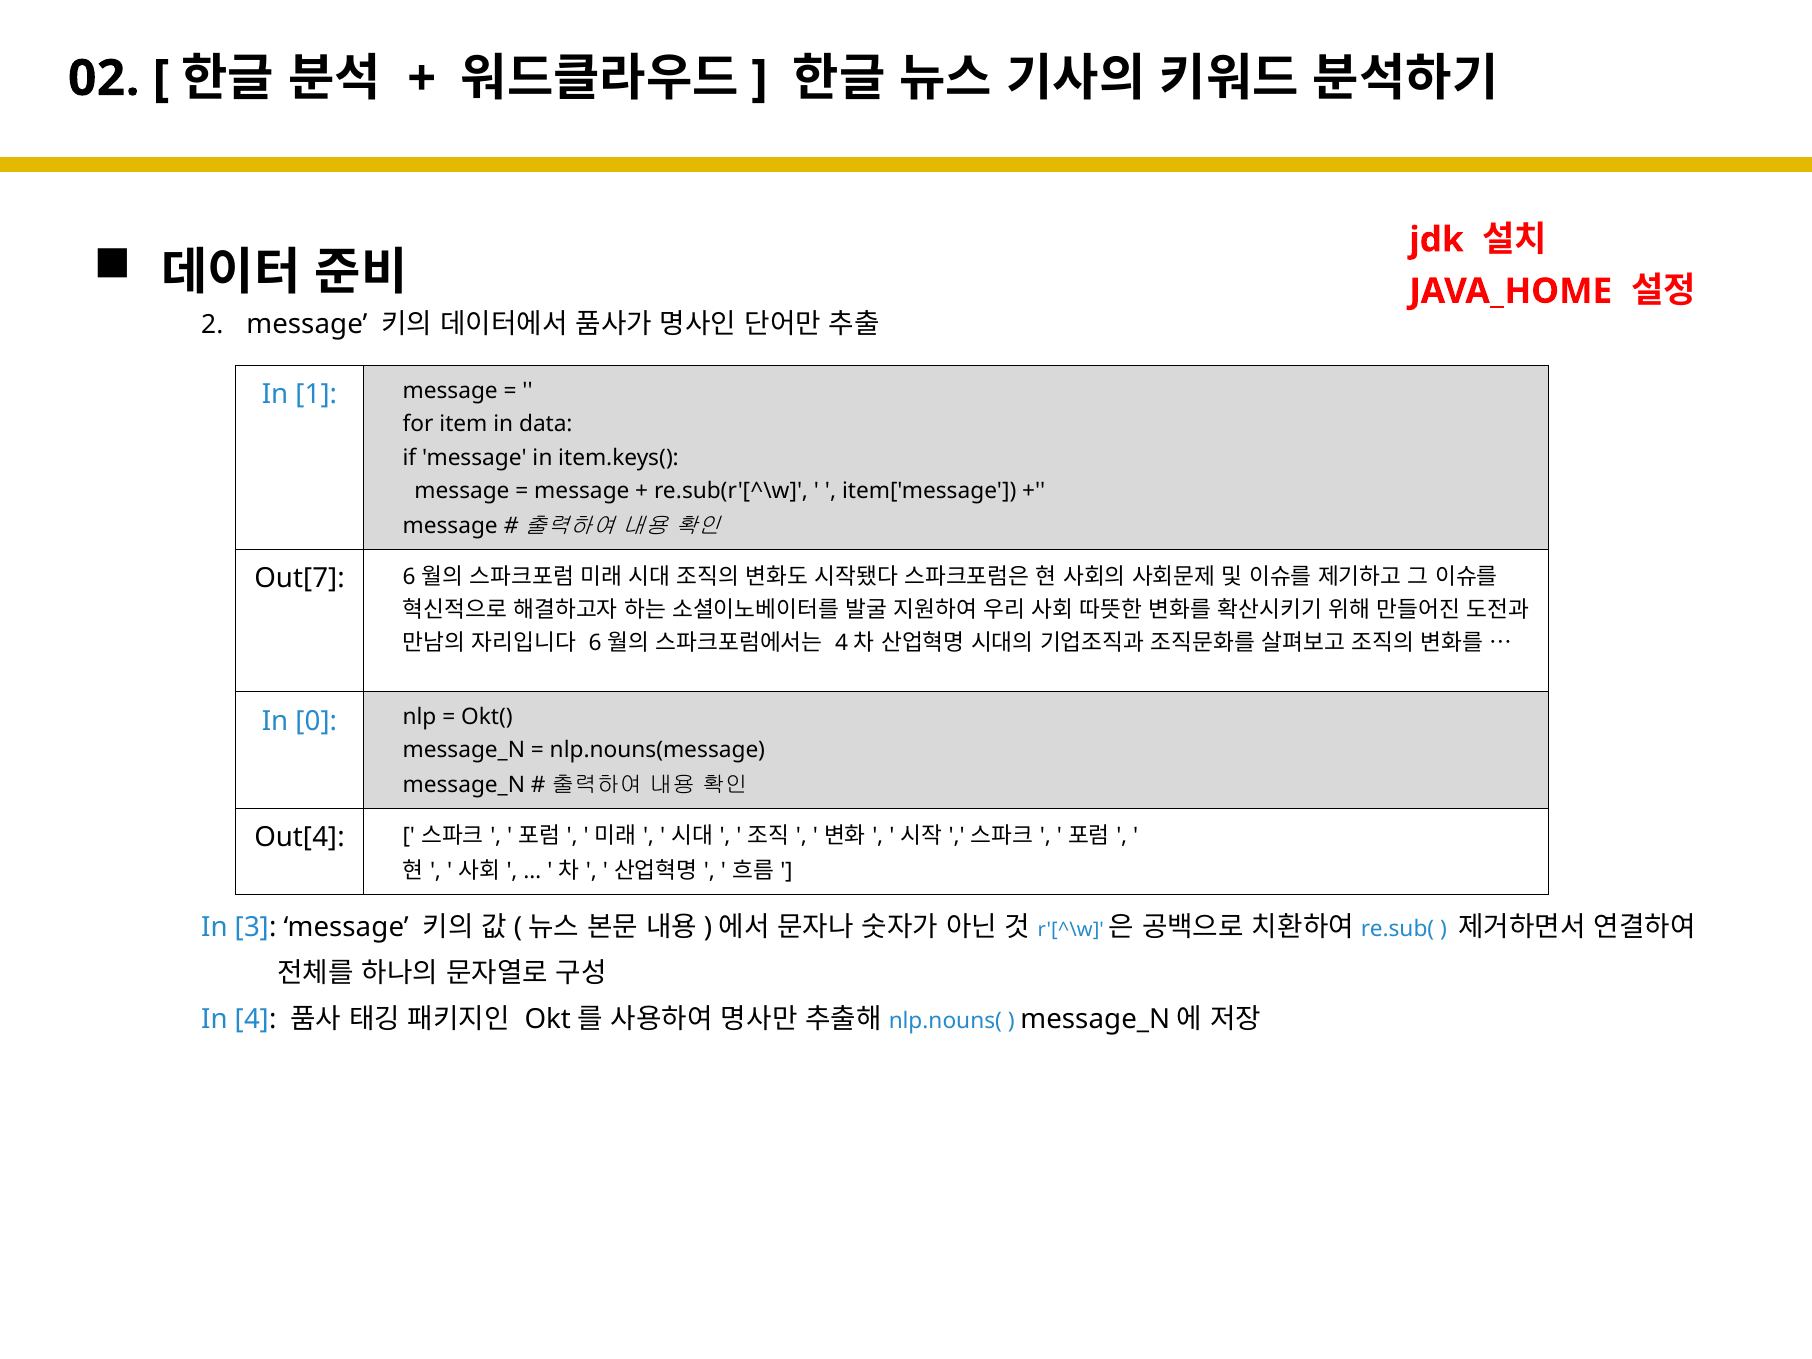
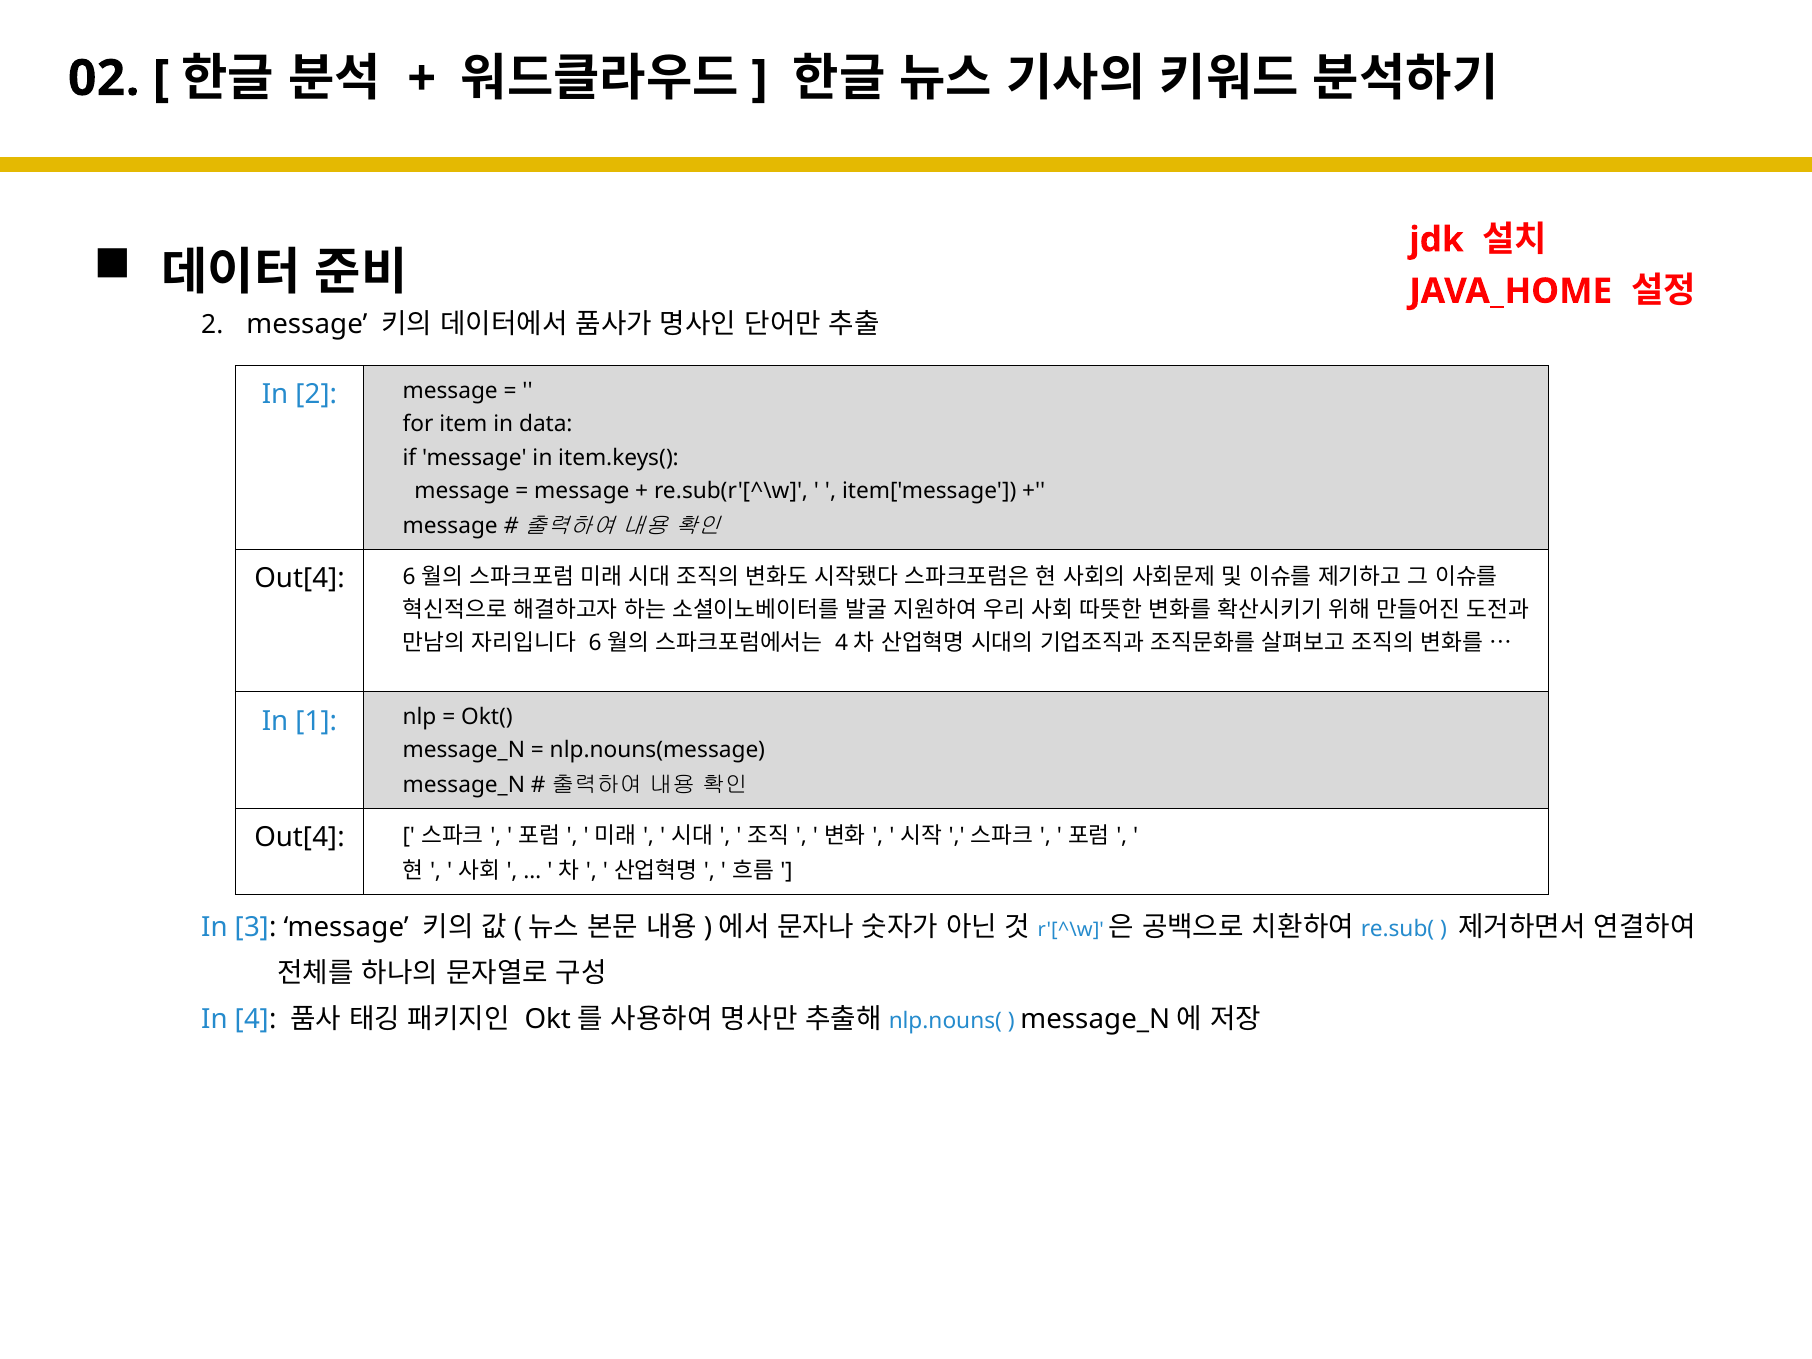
In 1: 1 -> 2
Out[7 at (300, 578): Out[7 -> Out[4
0: 0 -> 1
